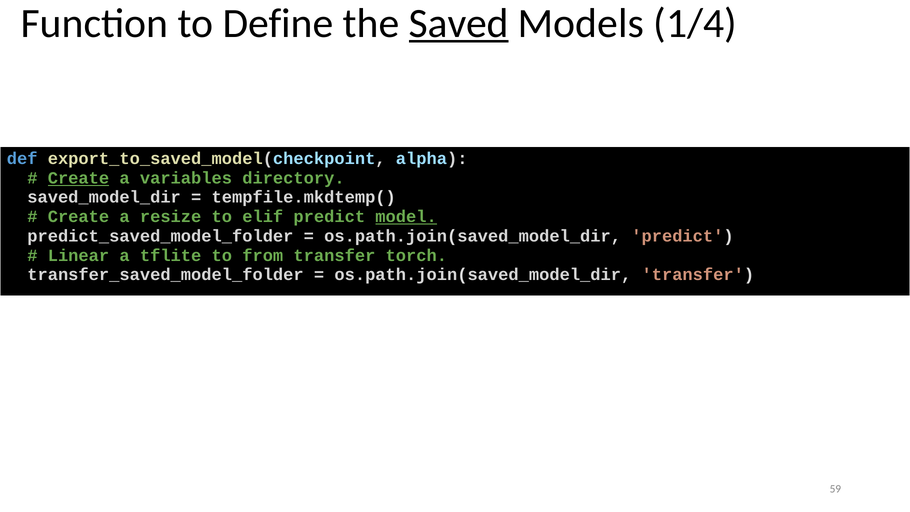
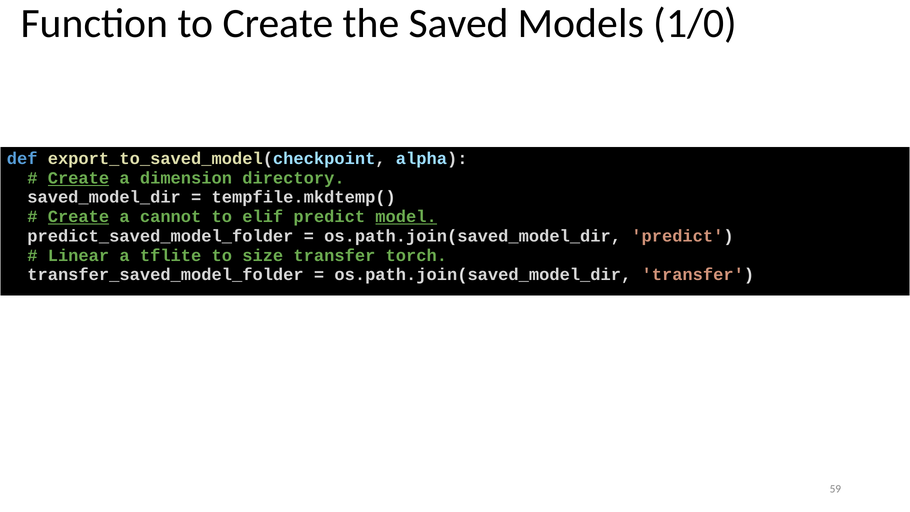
to Define: Define -> Create
Saved underline: present -> none
1/4: 1/4 -> 1/0
variables: variables -> dimension
Create at (78, 217) underline: none -> present
resize: resize -> cannot
from: from -> size
